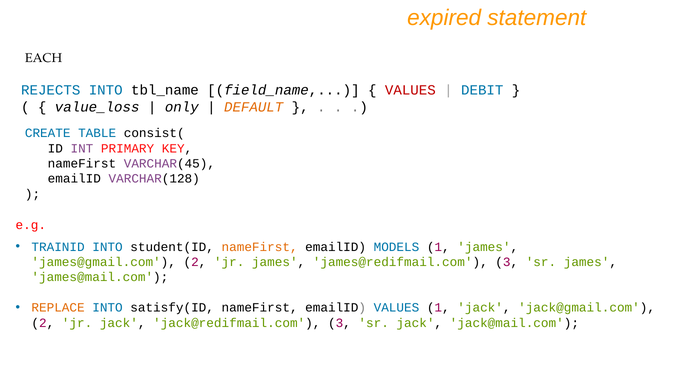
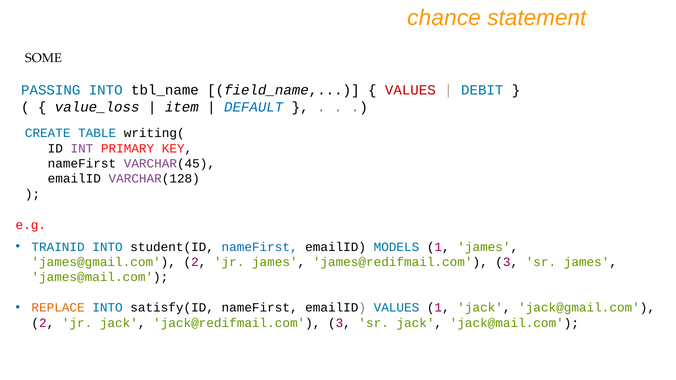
expired: expired -> chance
EACH: EACH -> SOME
REJECTS: REJECTS -> PASSING
only: only -> item
DEFAULT colour: orange -> blue
consist(: consist( -> writing(
nameFirst at (260, 247) colour: orange -> blue
